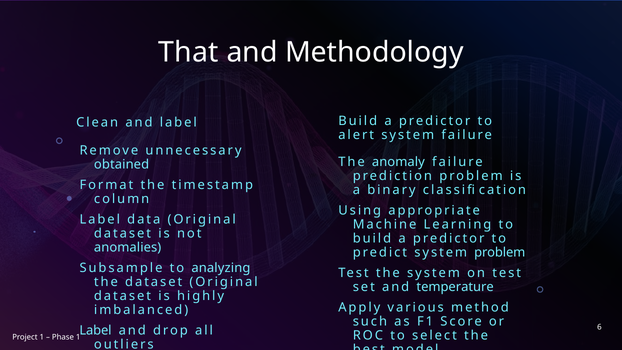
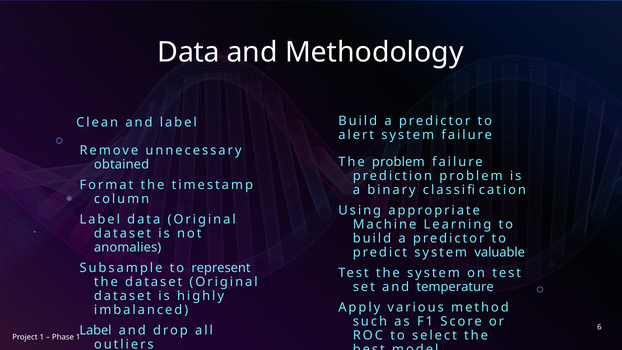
That at (188, 52): That -> Data
The anomaly: anomaly -> problem
system problem: problem -> valuable
analyzing: analyzing -> represent
